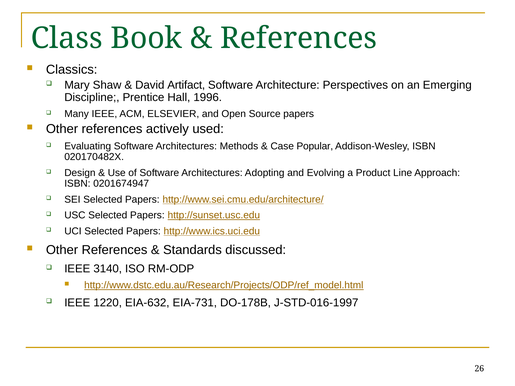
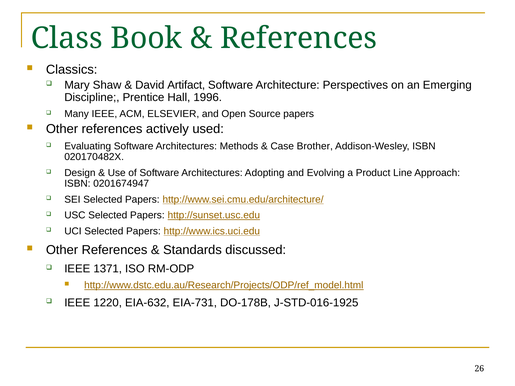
Popular: Popular -> Brother
3140: 3140 -> 1371
J-STD-016-1997: J-STD-016-1997 -> J-STD-016-1925
